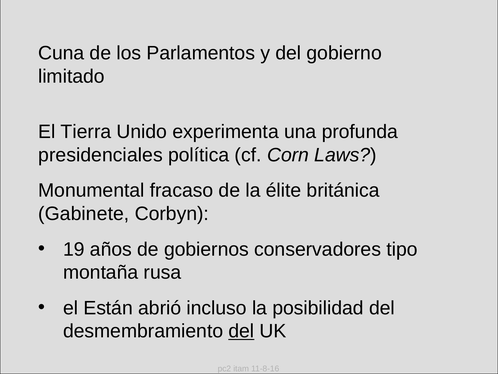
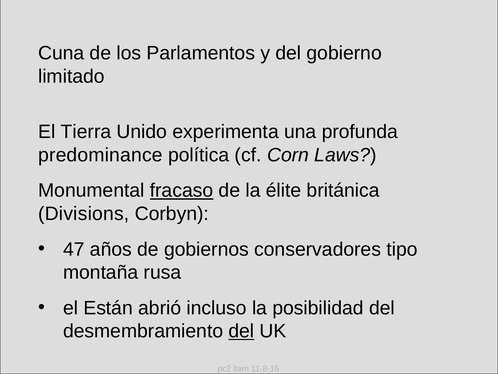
presidenciales: presidenciales -> predominance
fracaso underline: none -> present
Gabinete: Gabinete -> Divisions
19: 19 -> 47
